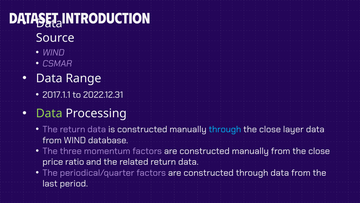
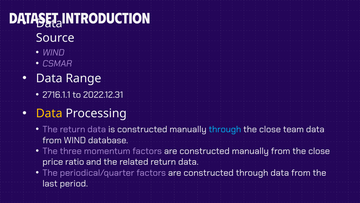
2017.1.1: 2017.1.1 -> 2716.1.1
Data at (49, 113) colour: light green -> yellow
layer: layer -> team
